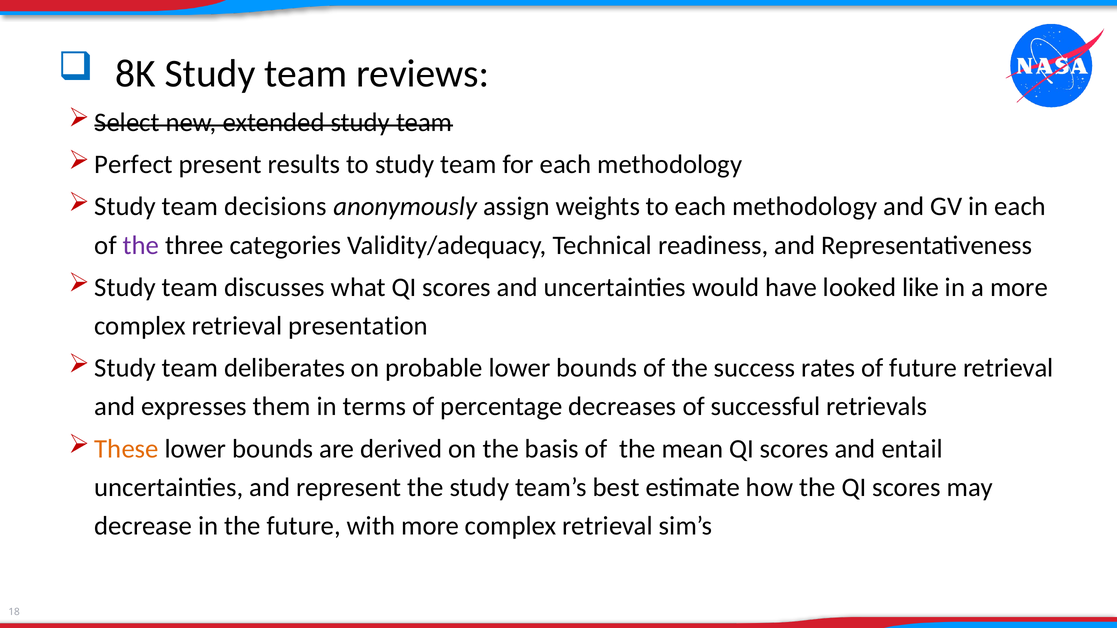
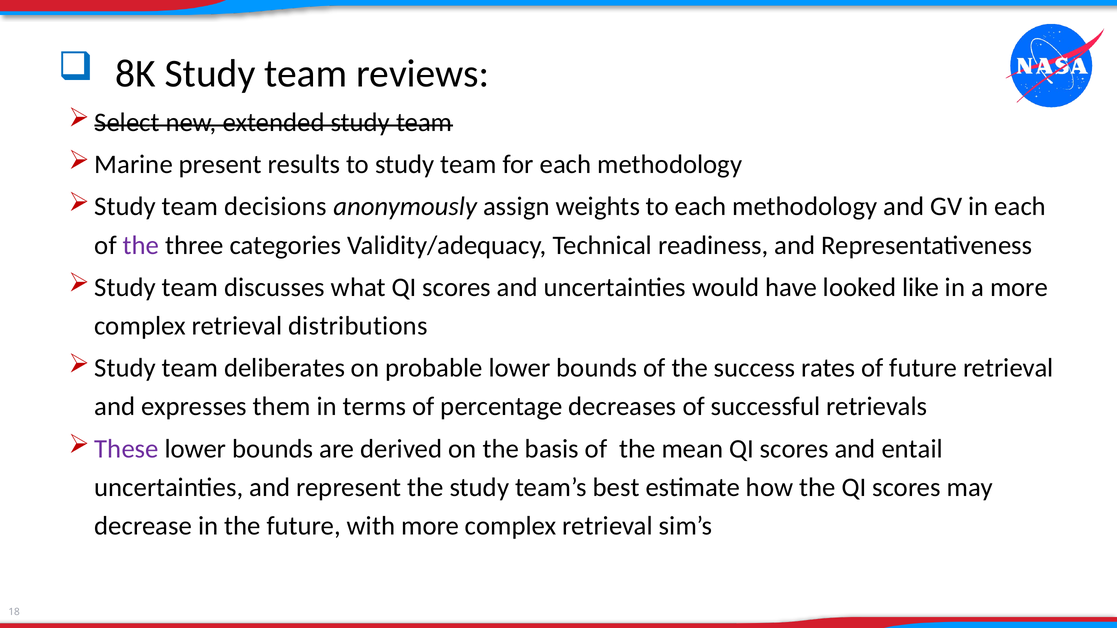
Perfect: Perfect -> Marine
presentation: presentation -> distributions
These colour: orange -> purple
